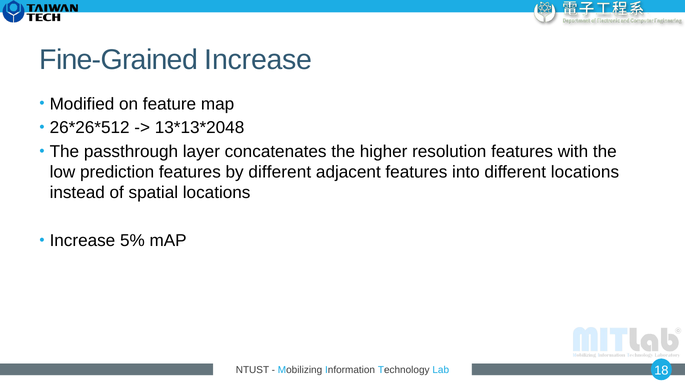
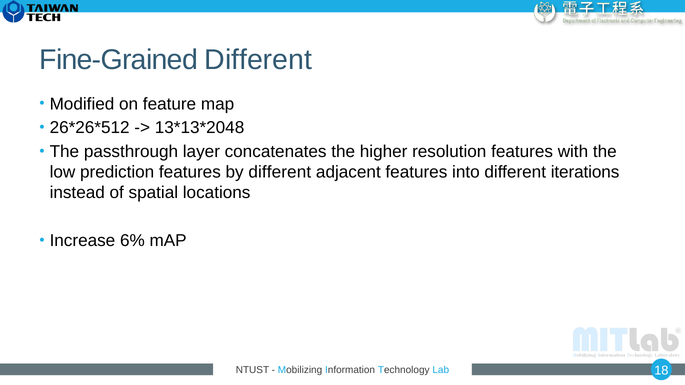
Fine-Grained Increase: Increase -> Different
different locations: locations -> iterations
5%: 5% -> 6%
